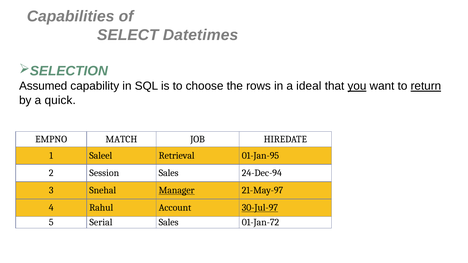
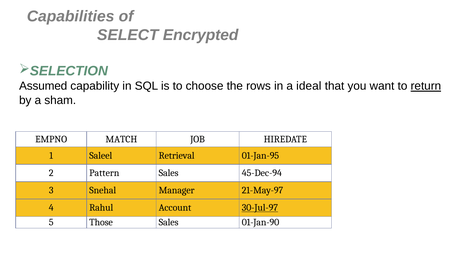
Datetimes: Datetimes -> Encrypted
you underline: present -> none
quick: quick -> sham
Session: Session -> Pattern
24-Dec-94: 24-Dec-94 -> 45-Dec-94
Manager underline: present -> none
Serial: Serial -> Those
01-Jan-72: 01-Jan-72 -> 01-Jan-90
